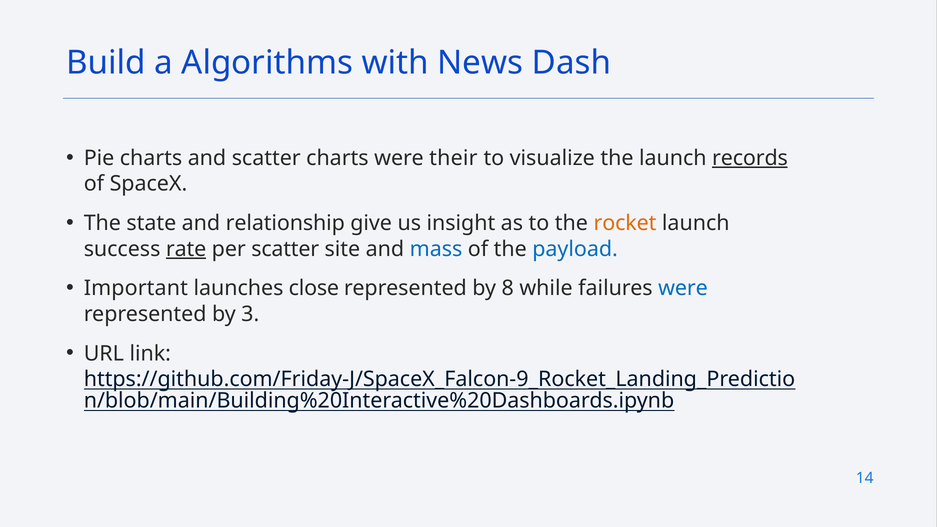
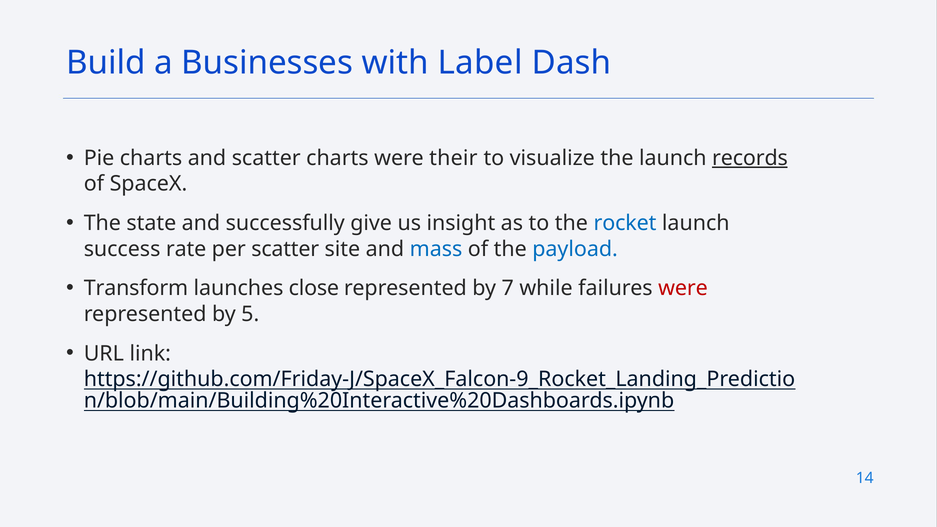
Algorithms: Algorithms -> Businesses
News: News -> Label
relationship: relationship -> successfully
rocket colour: orange -> blue
rate underline: present -> none
Important: Important -> Transform
8: 8 -> 7
were at (683, 288) colour: blue -> red
3: 3 -> 5
